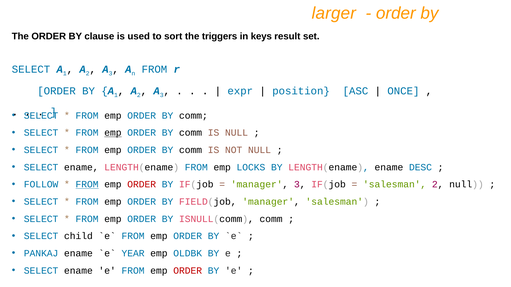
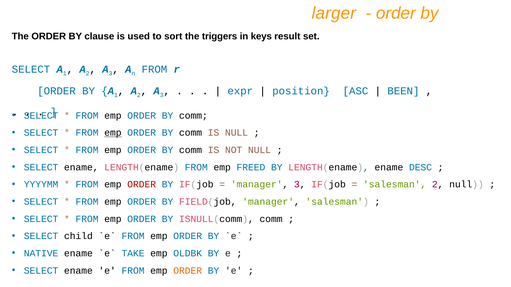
ONCE: ONCE -> BEEN
LOCKS: LOCKS -> FREED
FOLLOW: FOLLOW -> YYYYMM
FROM at (87, 185) underline: present -> none
PANKAJ: PANKAJ -> NATIVE
YEAR: YEAR -> TAKE
ORDER at (188, 271) colour: red -> orange
